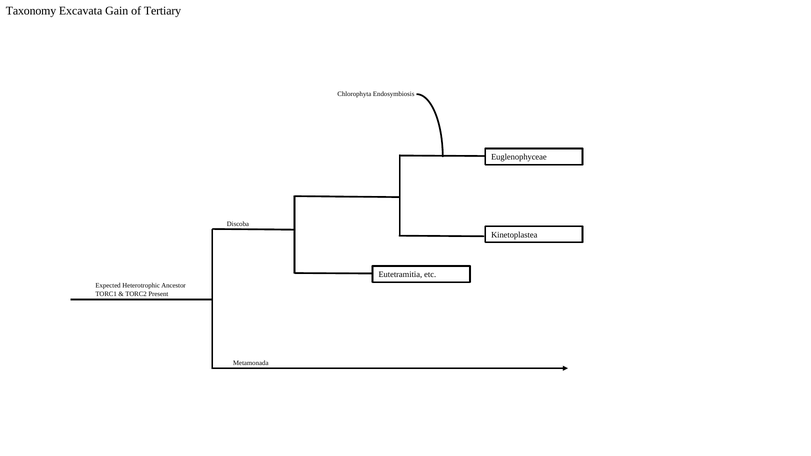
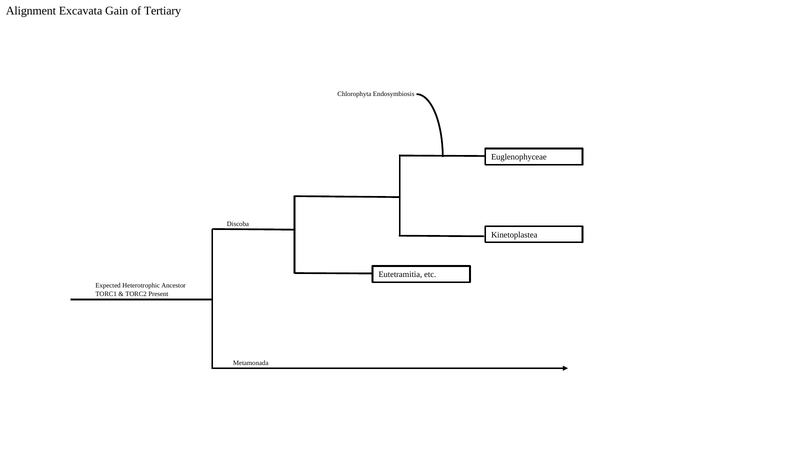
Taxonomy: Taxonomy -> Alignment
